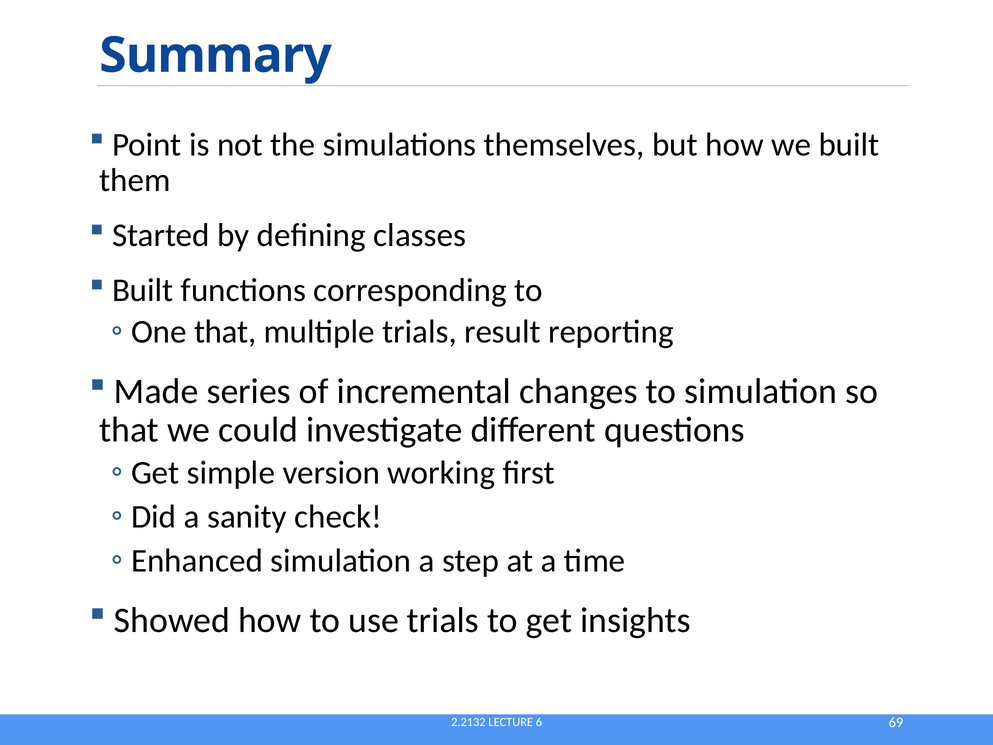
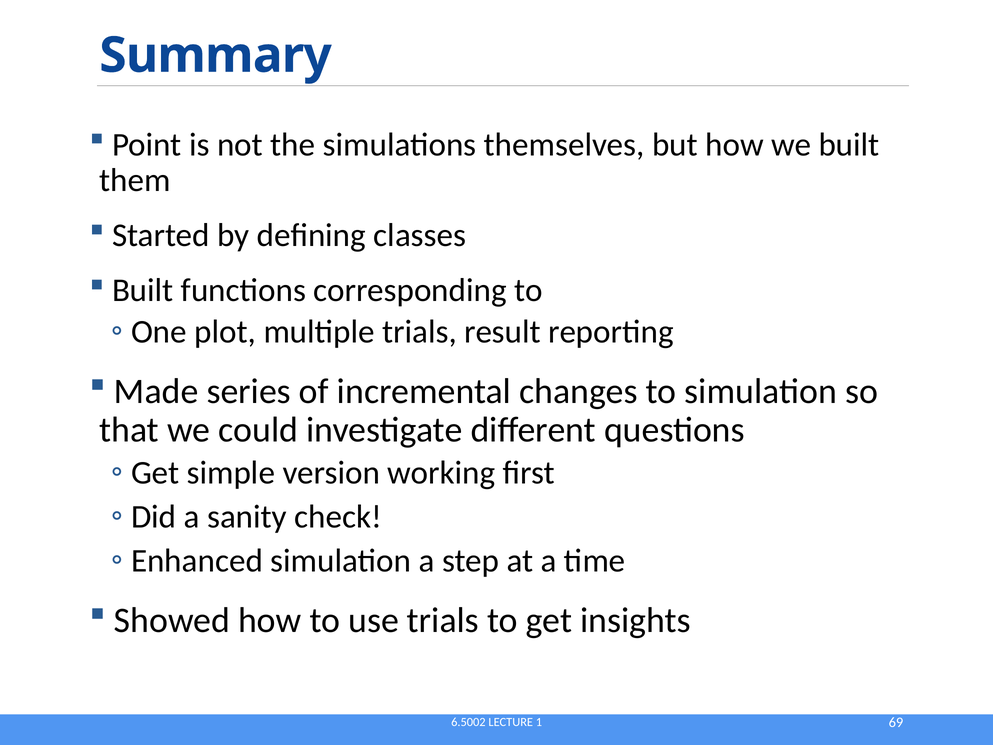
that at (225, 332): that -> plot
2.2132: 2.2132 -> 6.5002
6: 6 -> 1
